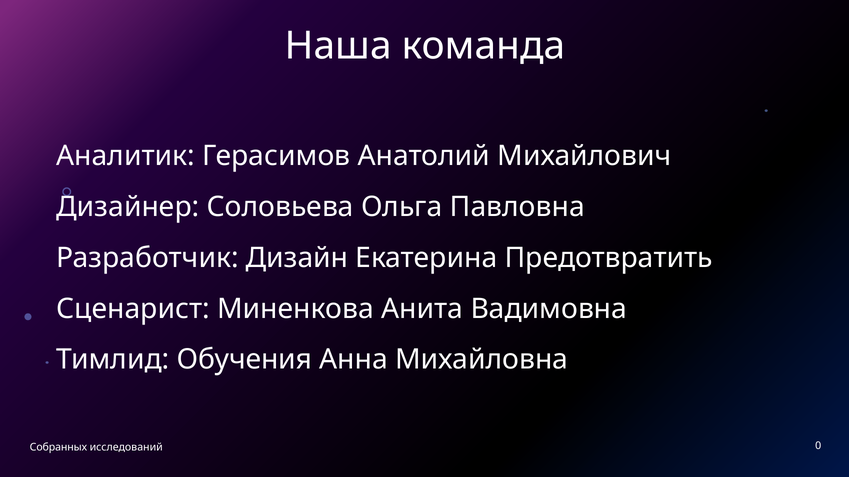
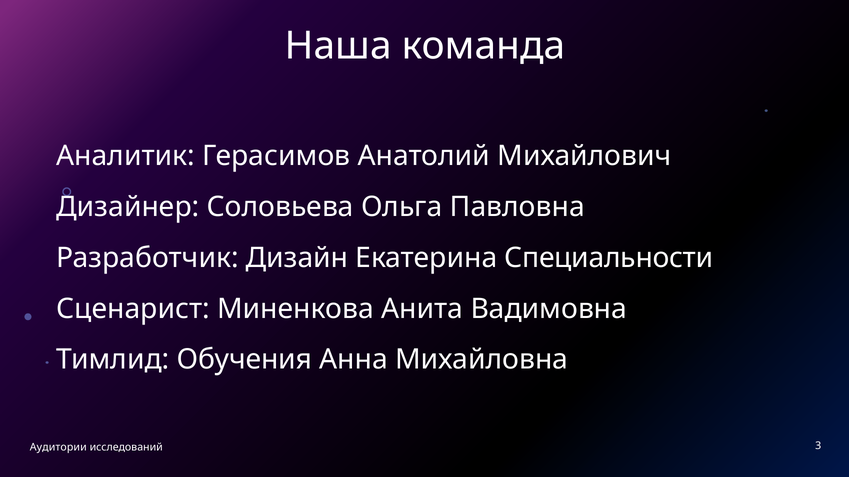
Предотвратить: Предотвратить -> Специальности
Собранных: Собранных -> Аудитории
0: 0 -> 3
